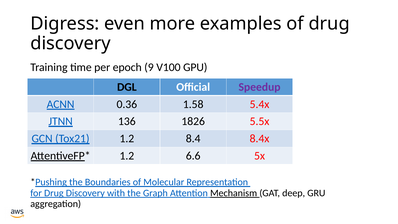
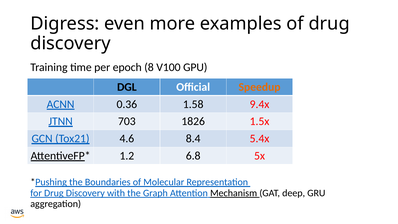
9: 9 -> 8
Speedup colour: purple -> orange
5.4x: 5.4x -> 9.4x
136: 136 -> 703
5.5x: 5.5x -> 1.5x
Tox21 1.2: 1.2 -> 4.6
8.4x: 8.4x -> 5.4x
6.6: 6.6 -> 6.8
